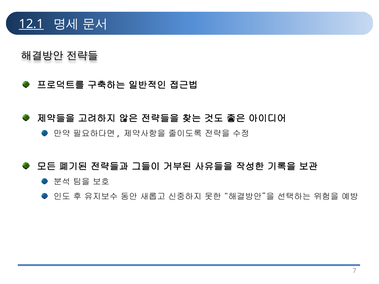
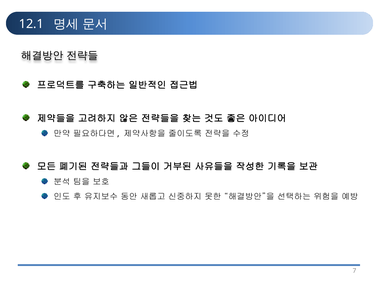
12.1 underline: present -> none
